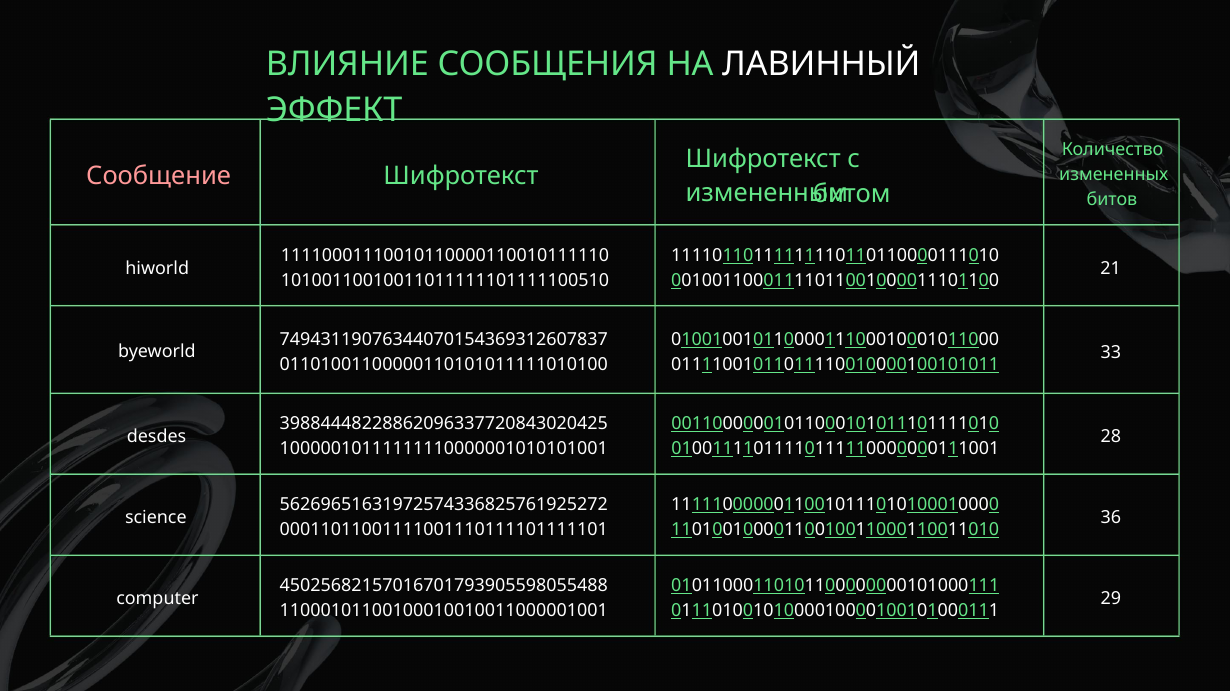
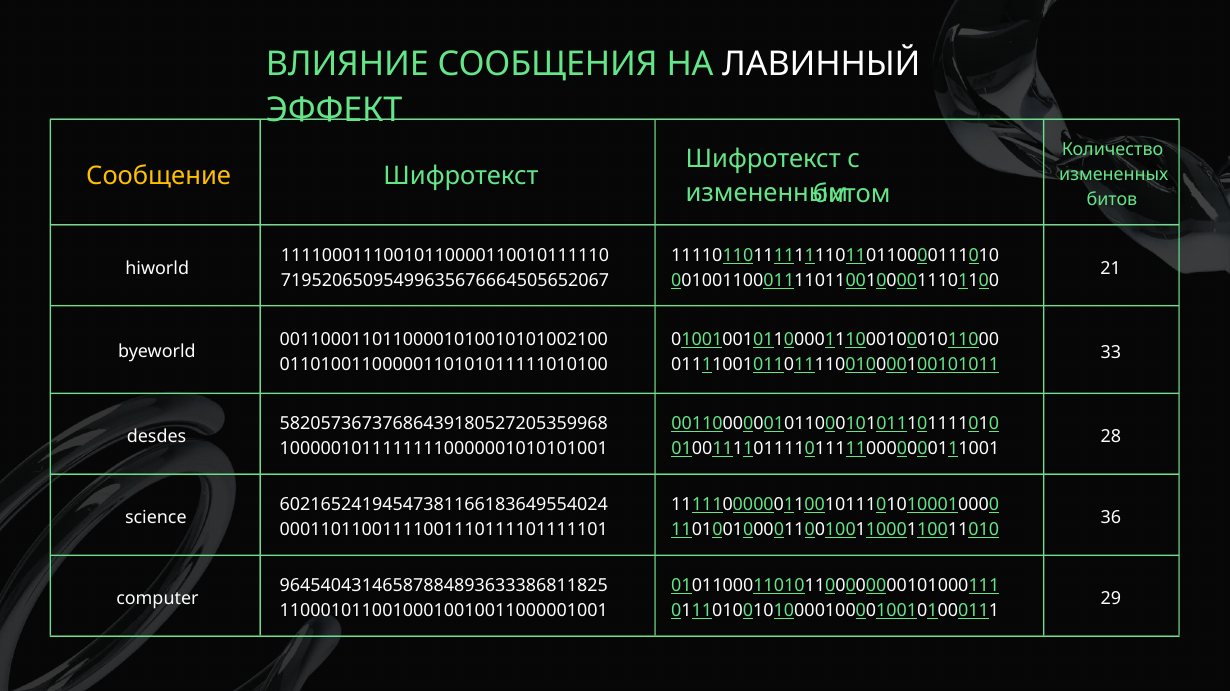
Сообщение colour: pink -> yellow
10100110010011011111101111100510: 10100110010011011111101111100510 -> 71952065095499635676664505652067
74943119076344070154369312607837: 74943119076344070154369312607837 -> 00110001101100001010010101002100
39884448228862096337720843020425: 39884448228862096337720843020425 -> 58205736737686439180527205359968
56269651631972574336825761925272: 56269651631972574336825761925272 -> 60216524194547381166183649554024
45025682157016701793905598055488: 45025682157016701793905598055488 -> 96454043146587884893633386811825
